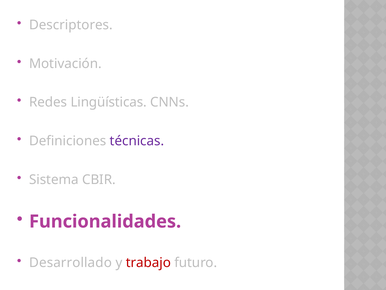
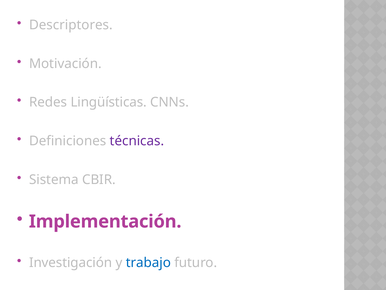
Funcionalidades: Funcionalidades -> Implementación
Desarrollado: Desarrollado -> Investigación
trabajo colour: red -> blue
